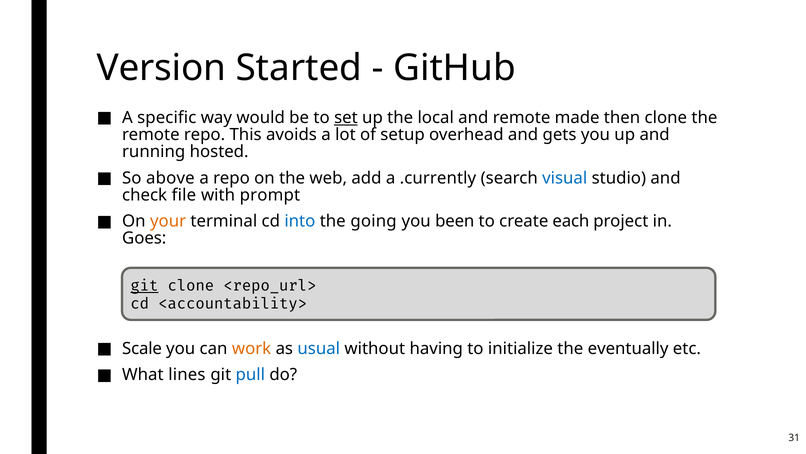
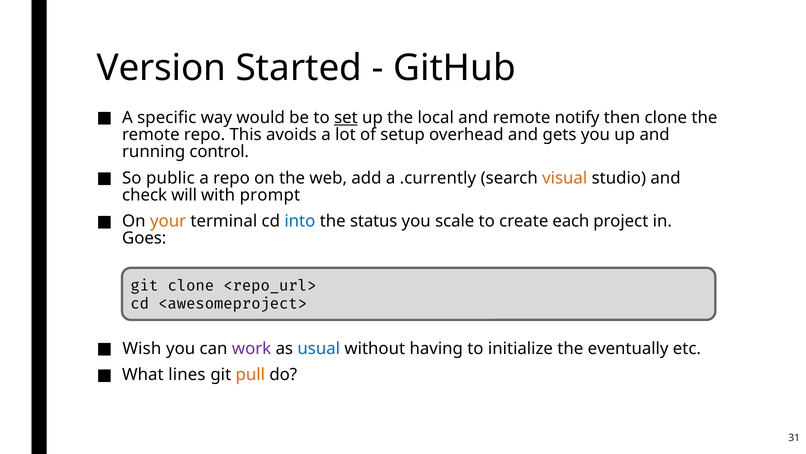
made: made -> notify
hosted: hosted -> control
above: above -> public
visual colour: blue -> orange
file: file -> will
going: going -> status
been: been -> scale
git at (144, 285) underline: present -> none
<accountability>: <accountability> -> <awesomeproject>
Scale: Scale -> Wish
work colour: orange -> purple
pull colour: blue -> orange
